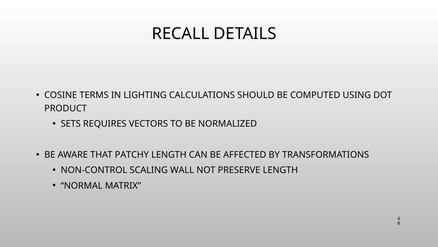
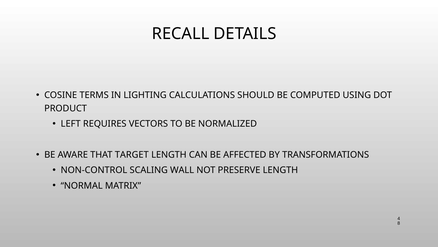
SETS: SETS -> LEFT
PATCHY: PATCHY -> TARGET
